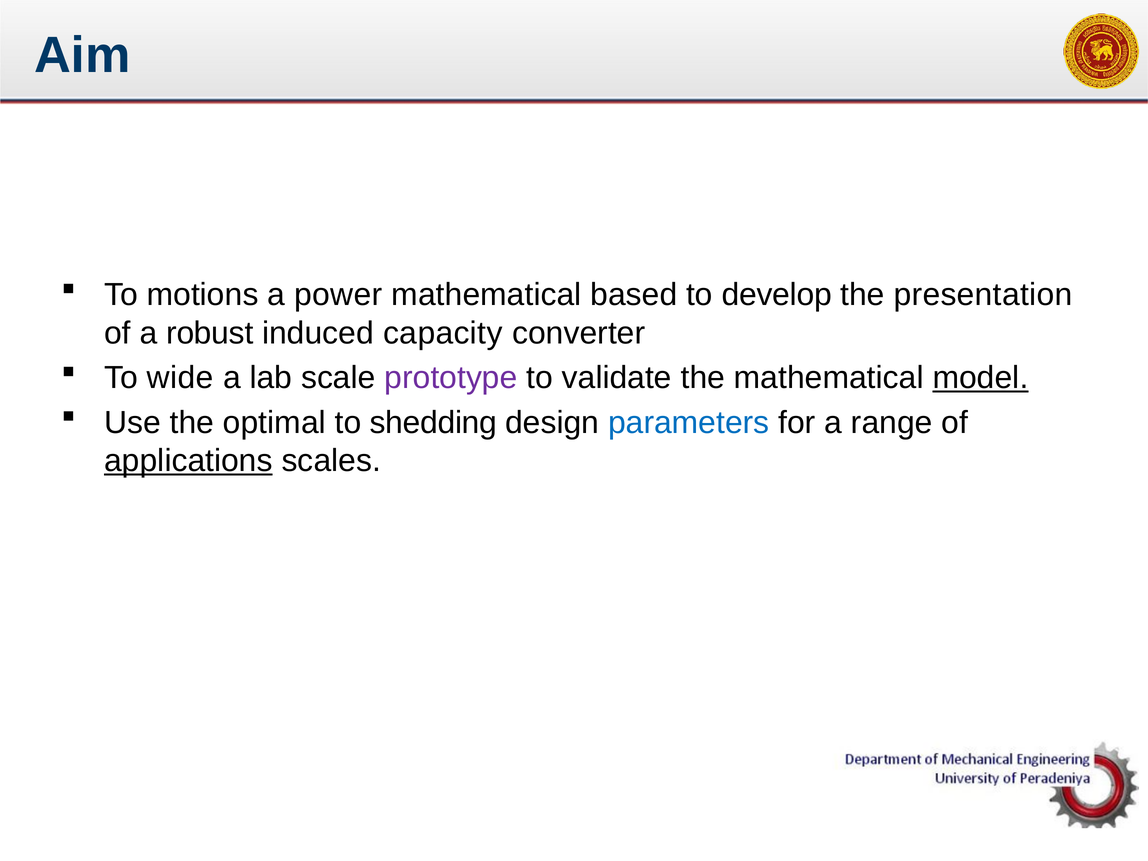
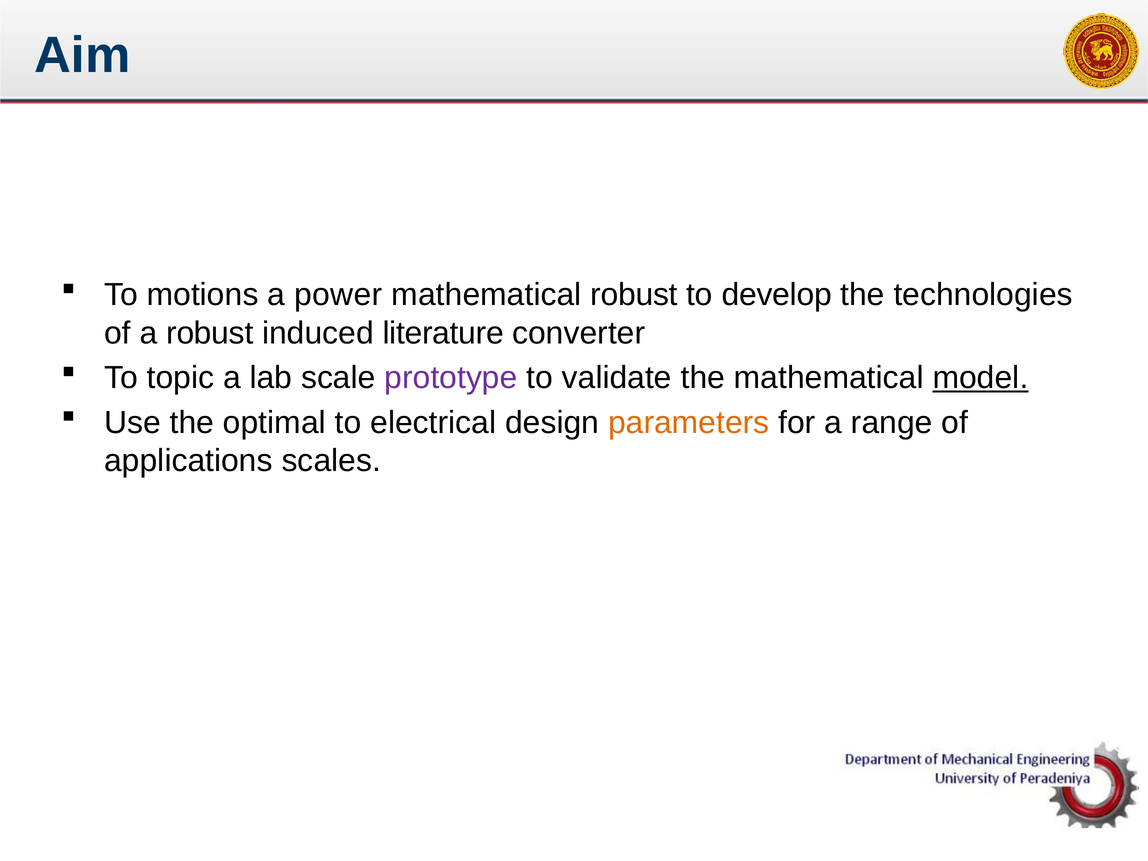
mathematical based: based -> robust
presentation: presentation -> technologies
capacity: capacity -> literature
wide: wide -> topic
shedding: shedding -> electrical
parameters colour: blue -> orange
applications underline: present -> none
